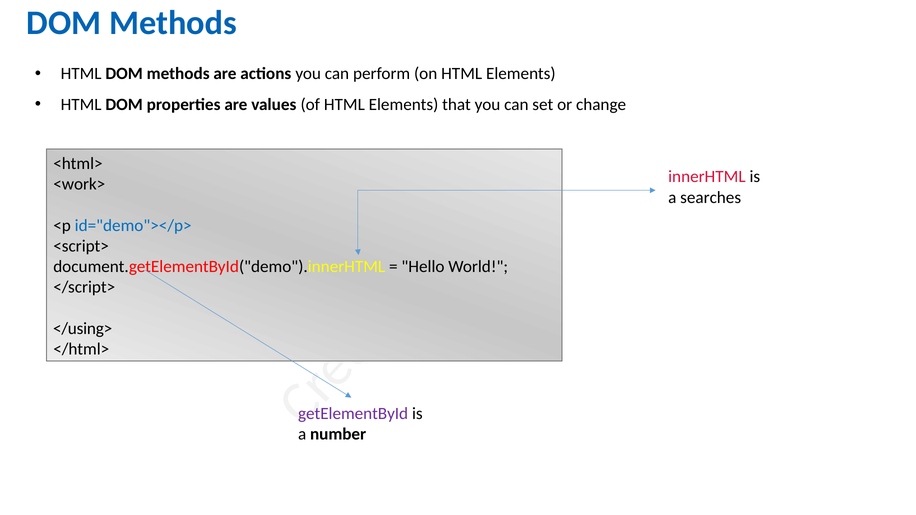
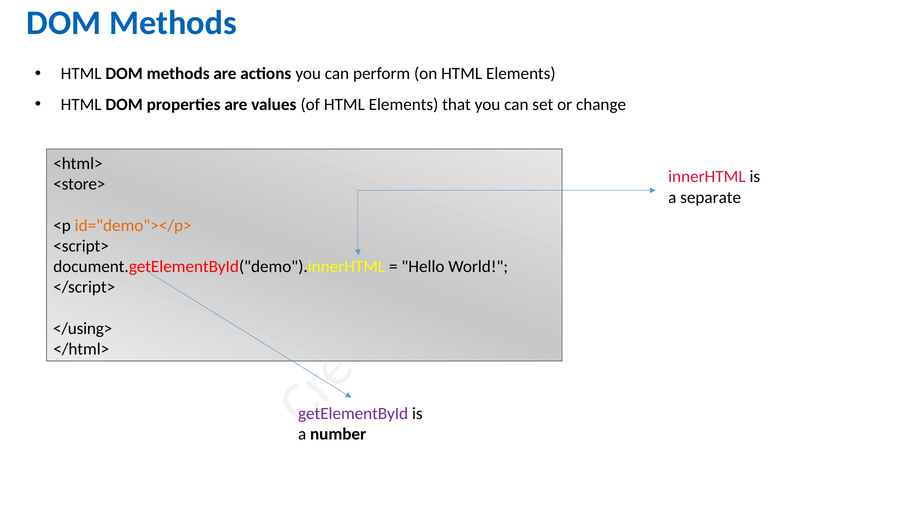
<work>: <work> -> <store>
searches: searches -> separate
id="demo"></p> colour: blue -> orange
